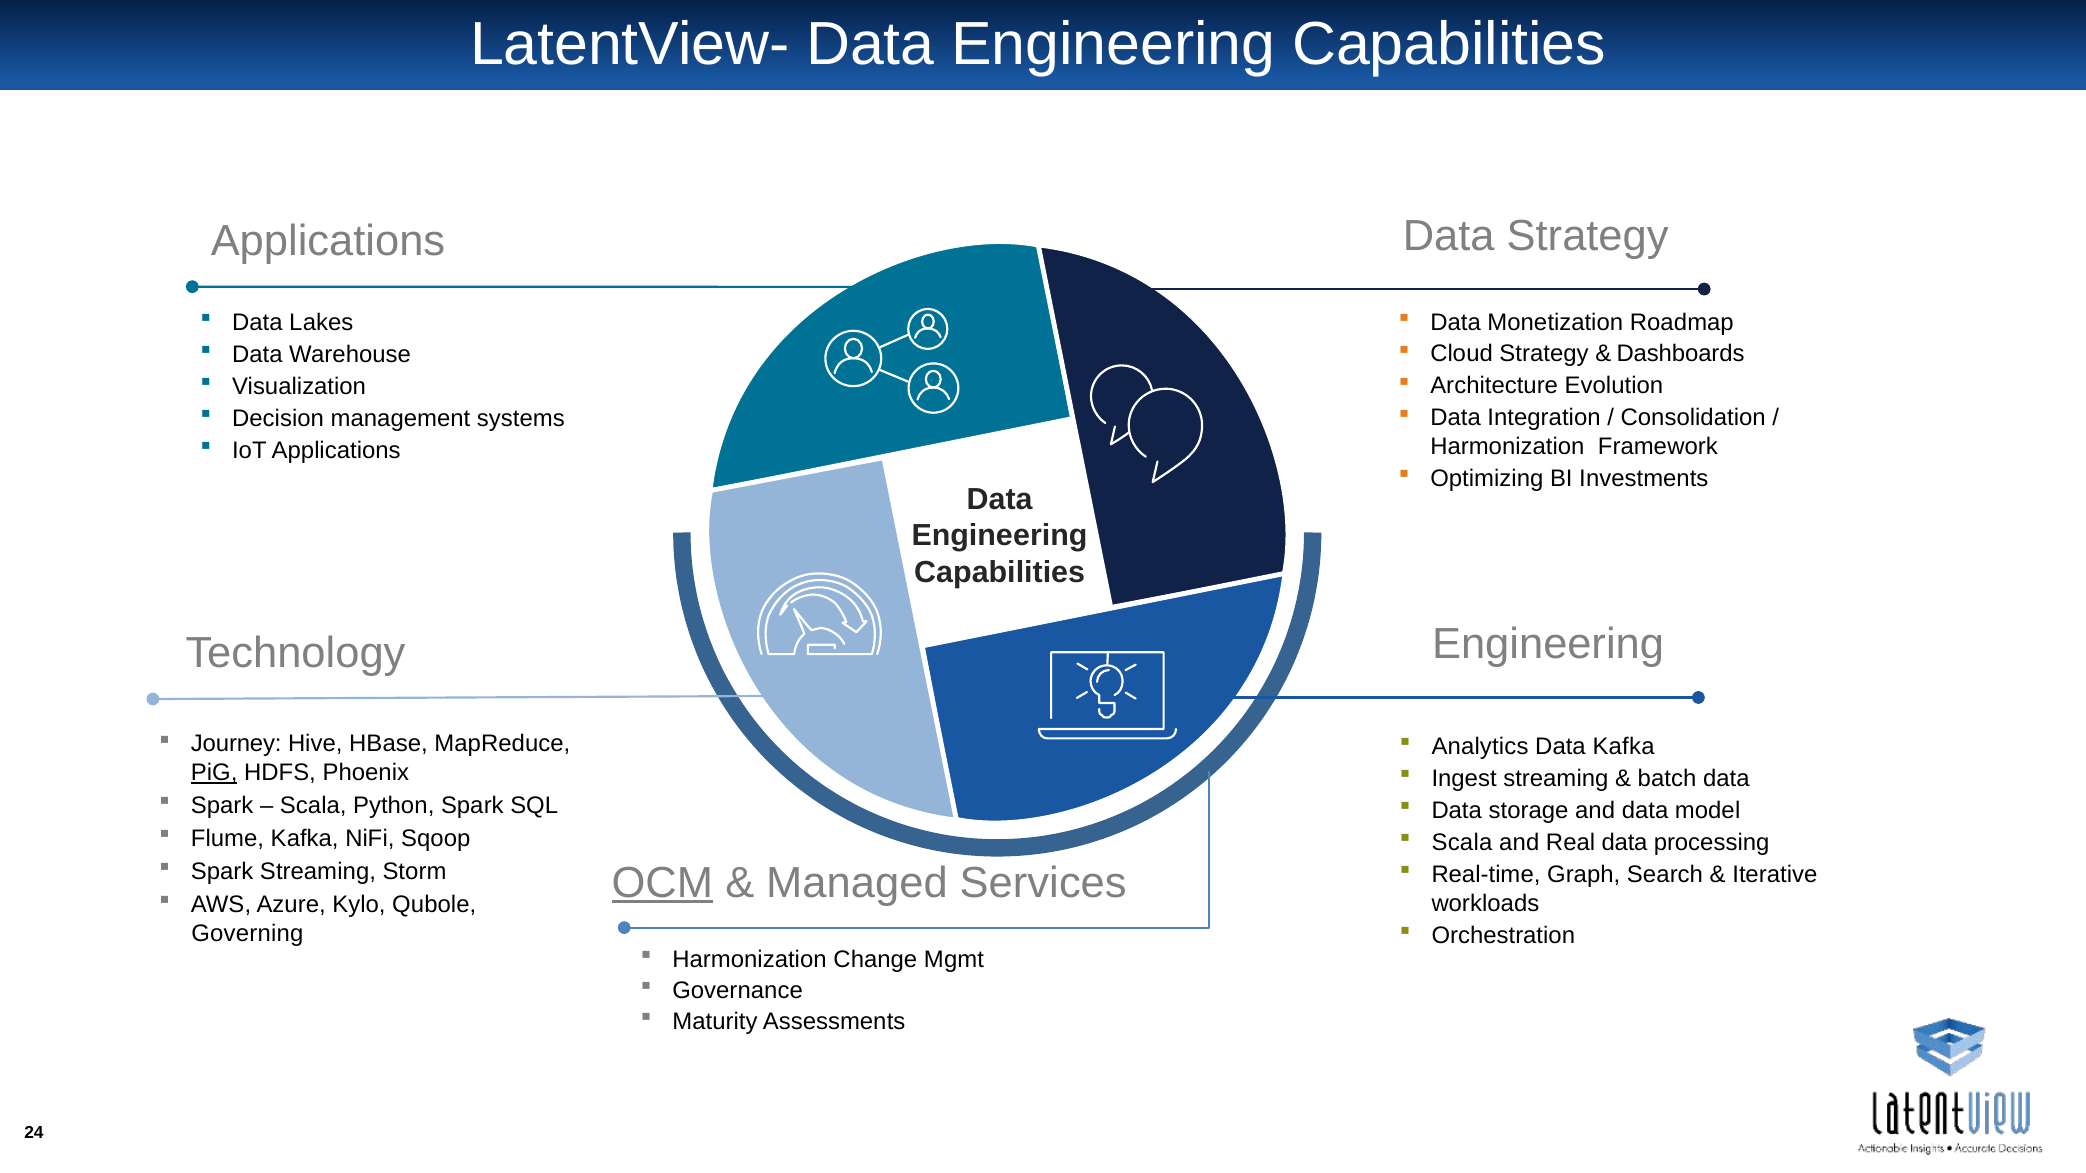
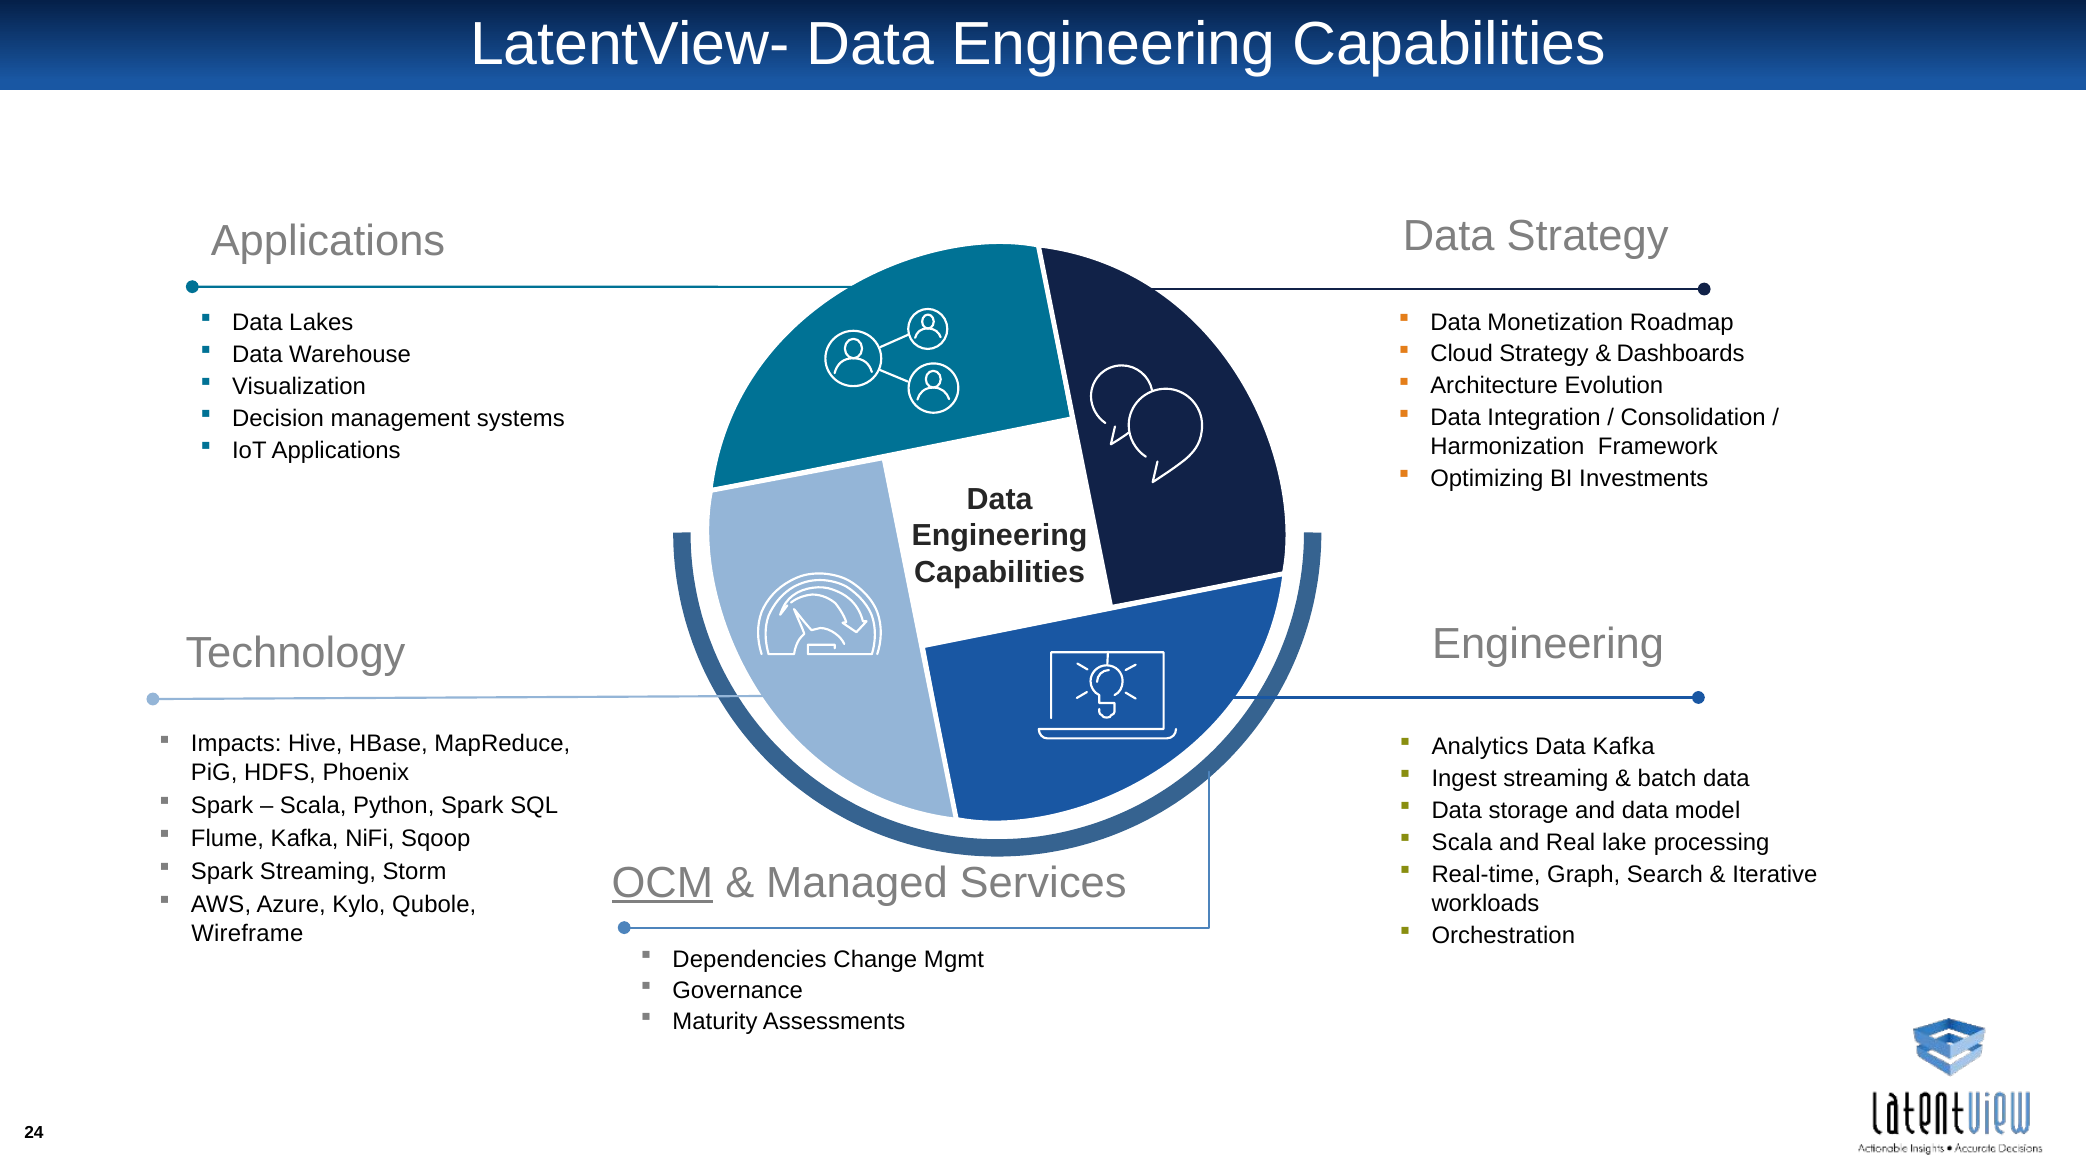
Journey: Journey -> Impacts
PiG underline: present -> none
Real data: data -> lake
Governing: Governing -> Wireframe
Harmonization at (750, 960): Harmonization -> Dependencies
